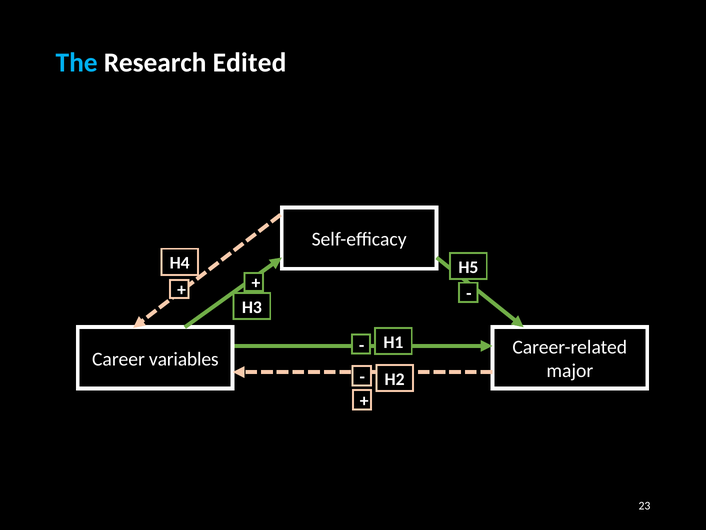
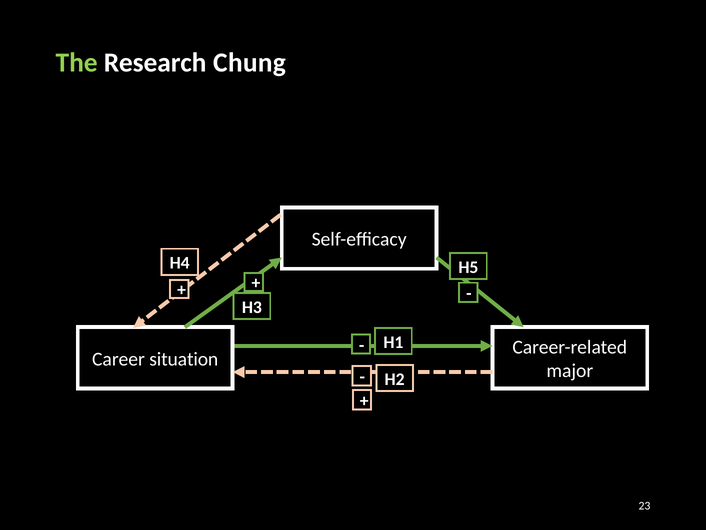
The colour: light blue -> light green
Edited: Edited -> Chung
variables: variables -> situation
